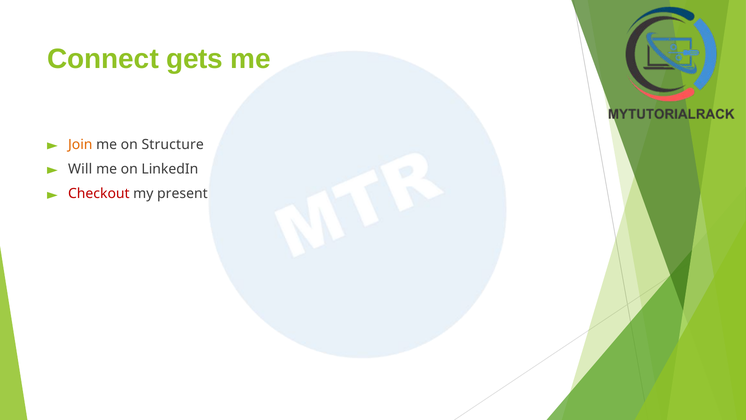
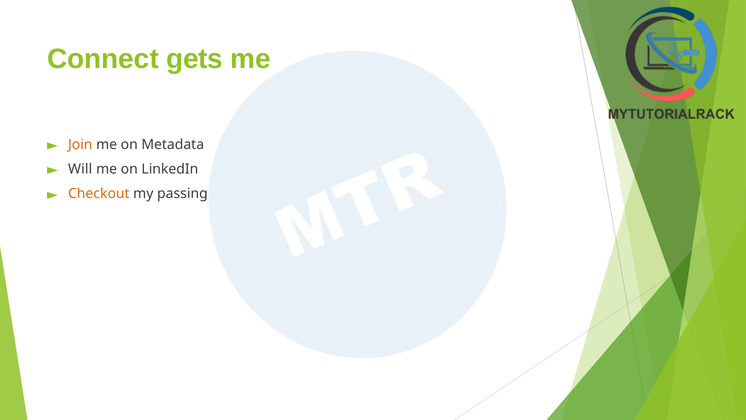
Structure: Structure -> Metadata
Checkout colour: red -> orange
present: present -> passing
